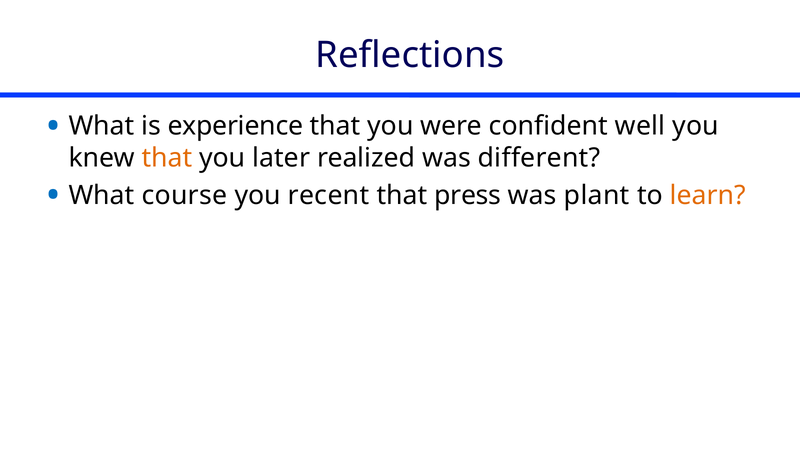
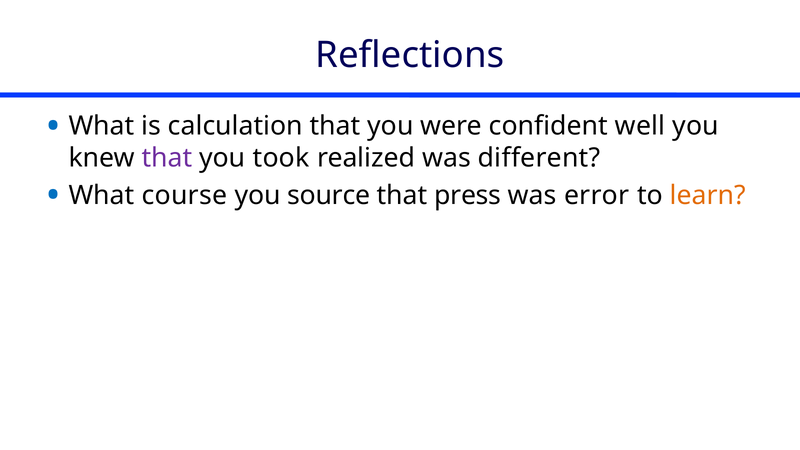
experience: experience -> calculation
that at (167, 158) colour: orange -> purple
later: later -> took
recent: recent -> source
plant: plant -> error
